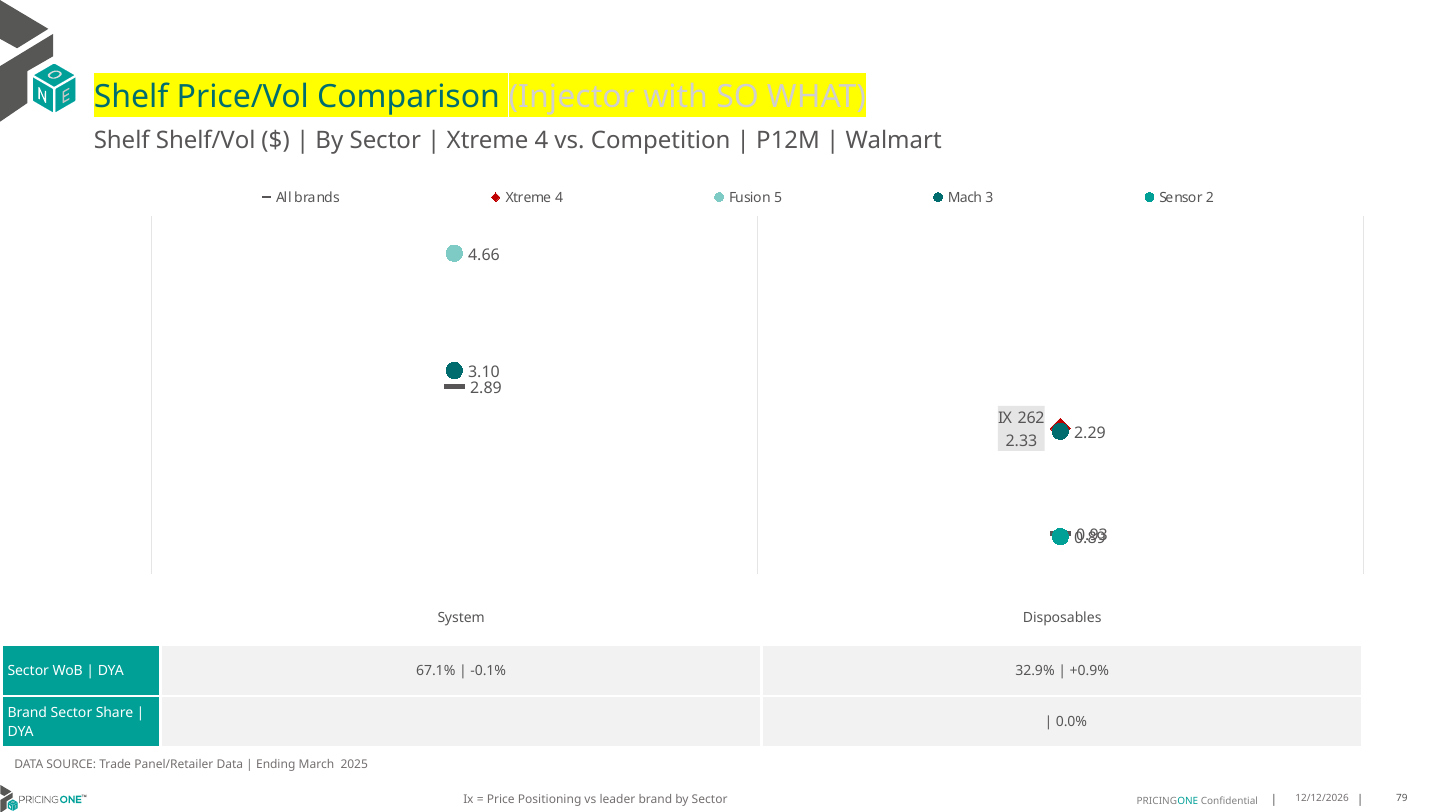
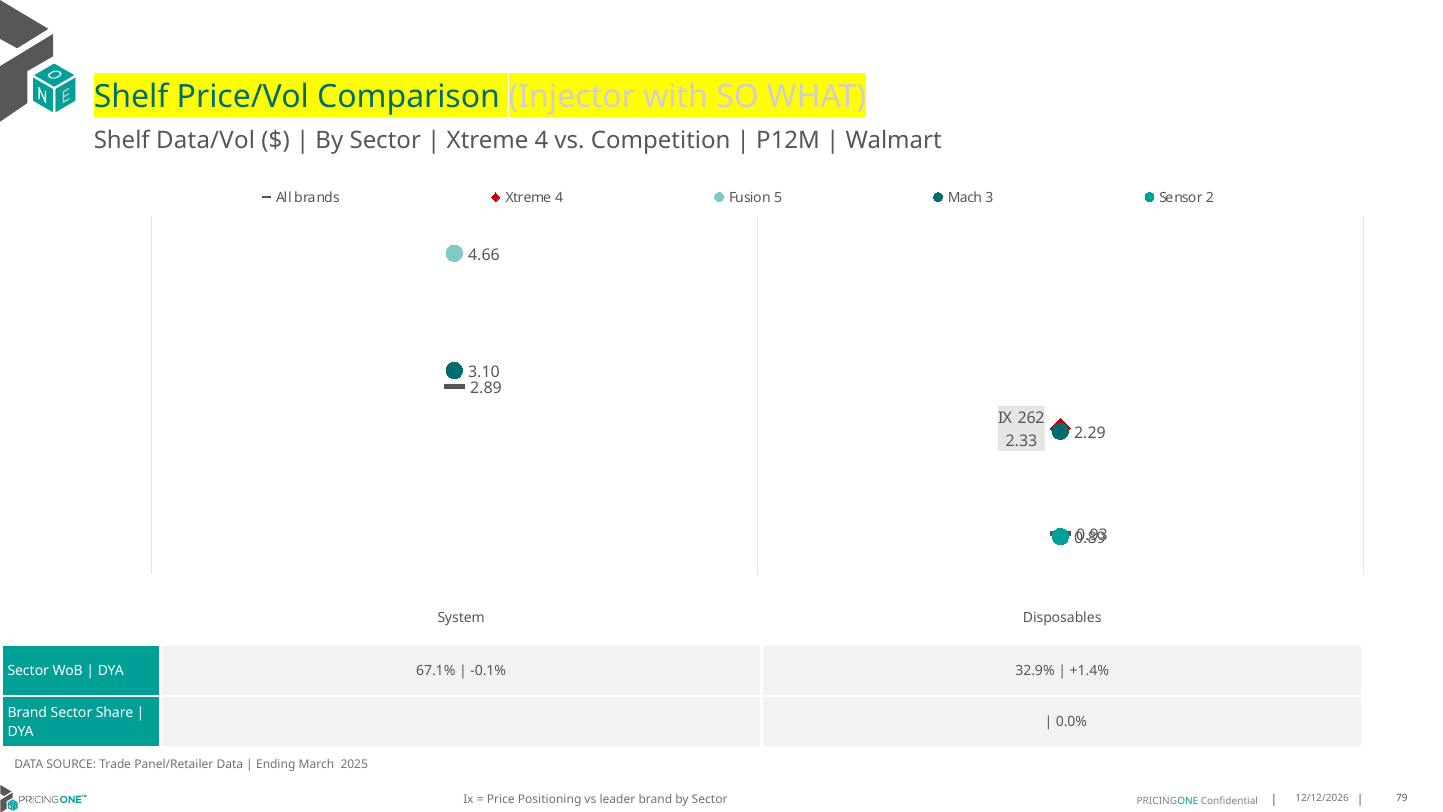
Shelf/Vol: Shelf/Vol -> Data/Vol
+0.9%: +0.9% -> +1.4%
